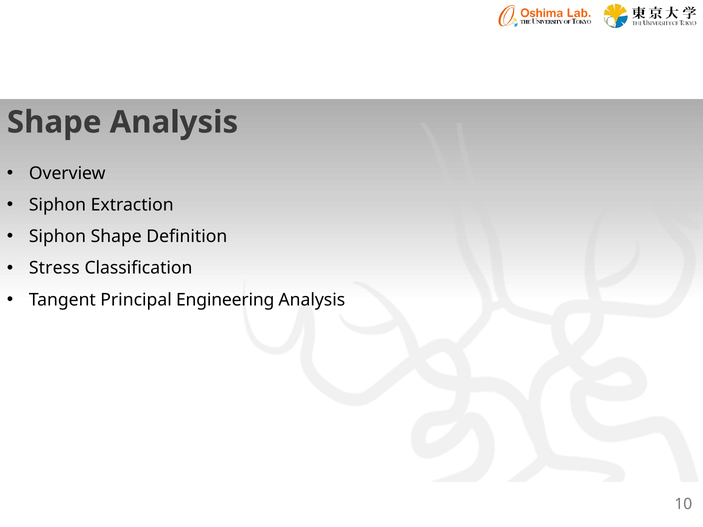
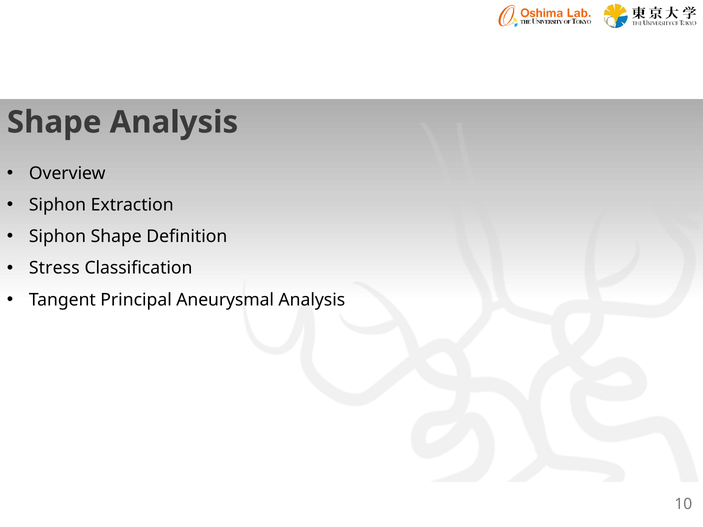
Engineering: Engineering -> Aneurysmal
